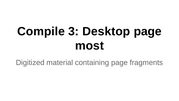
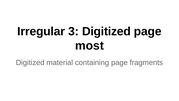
Compile: Compile -> Irregular
3 Desktop: Desktop -> Digitized
